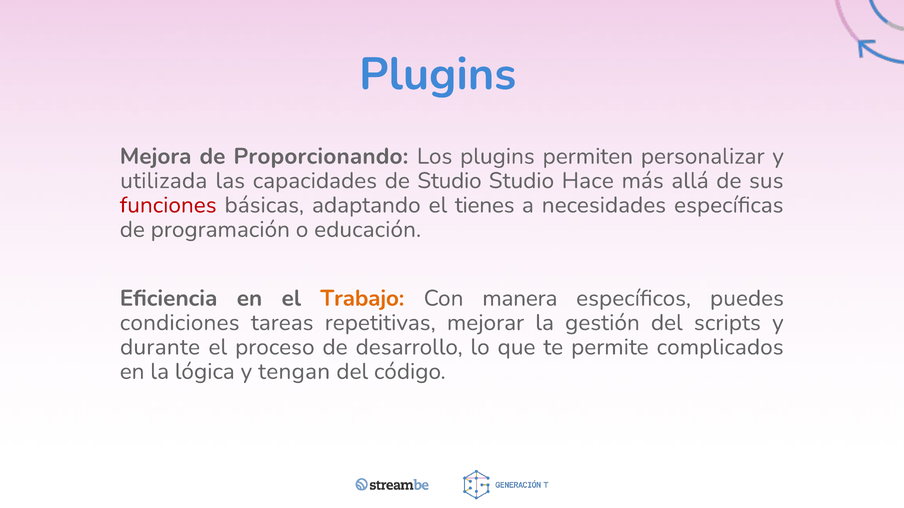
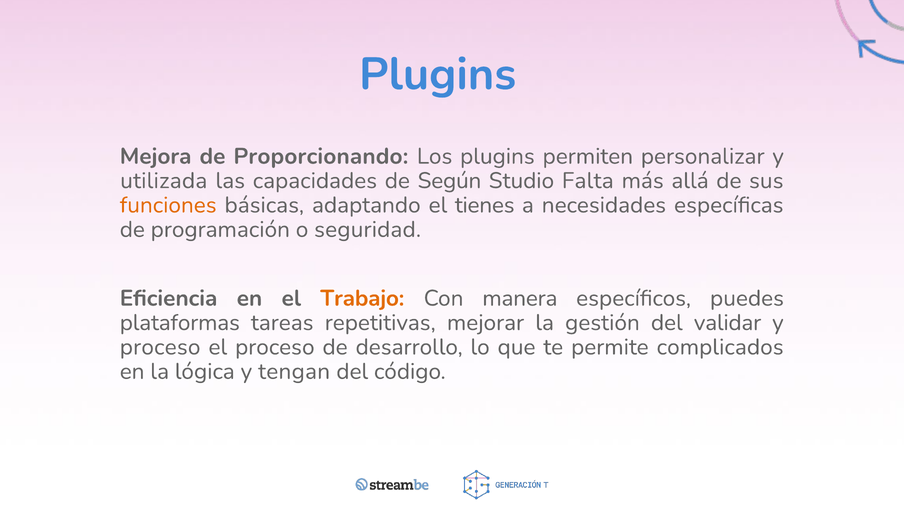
de Studio: Studio -> Según
Hace: Hace -> Falta
funciones colour: red -> orange
educación: educación -> seguridad
condiciones: condiciones -> plataformas
scripts: scripts -> validar
durante at (160, 347): durante -> proceso
